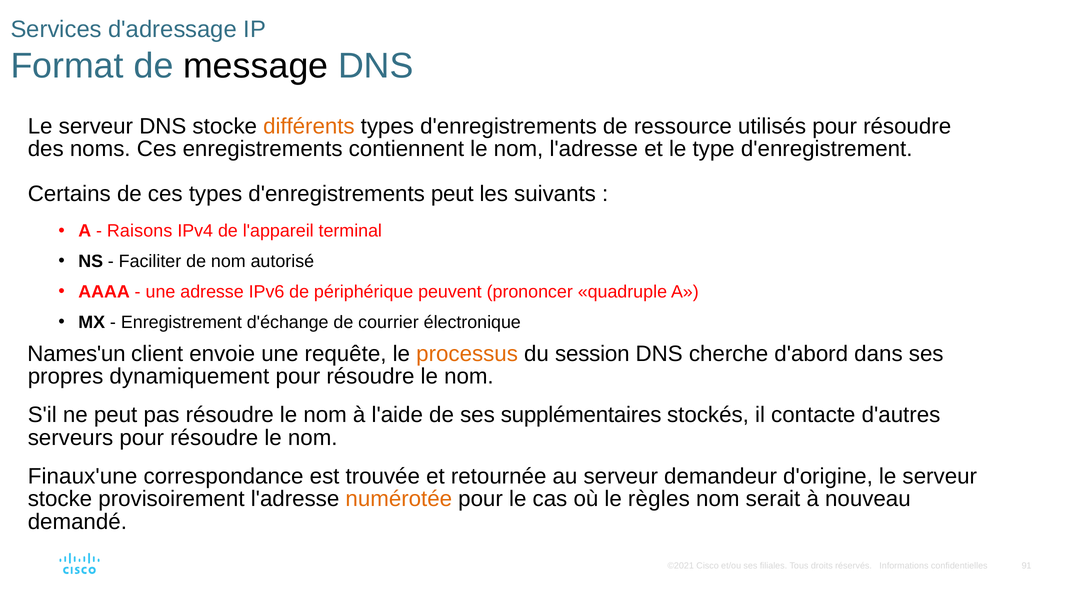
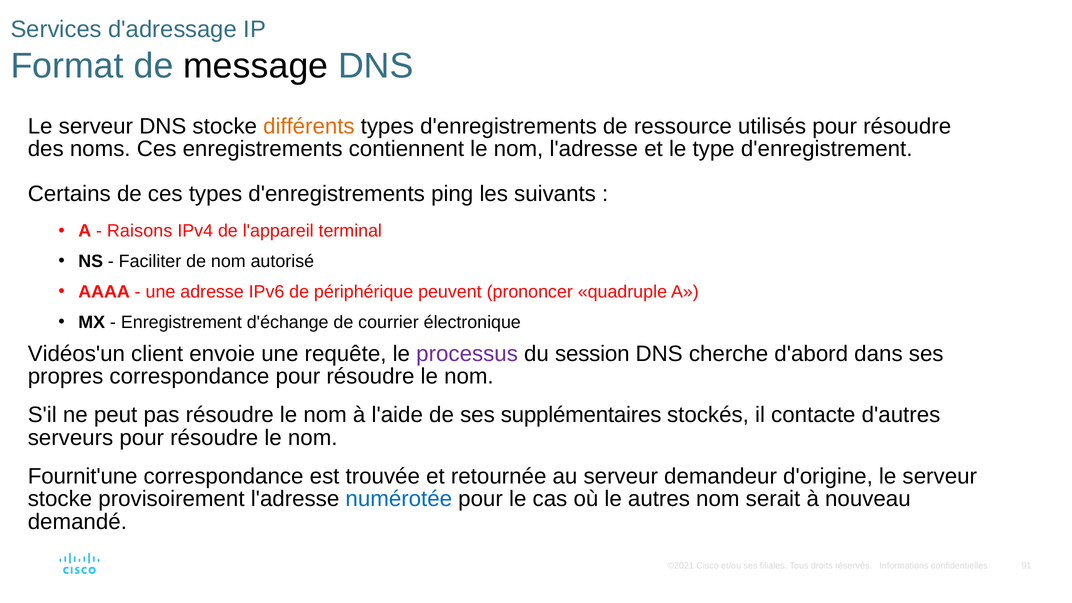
d'enregistrements peut: peut -> ping
Names'un: Names'un -> Vidéos'un
processus colour: orange -> purple
propres dynamiquement: dynamiquement -> correspondance
Finaux'une: Finaux'une -> Fournit'une
numérotée colour: orange -> blue
règles: règles -> autres
